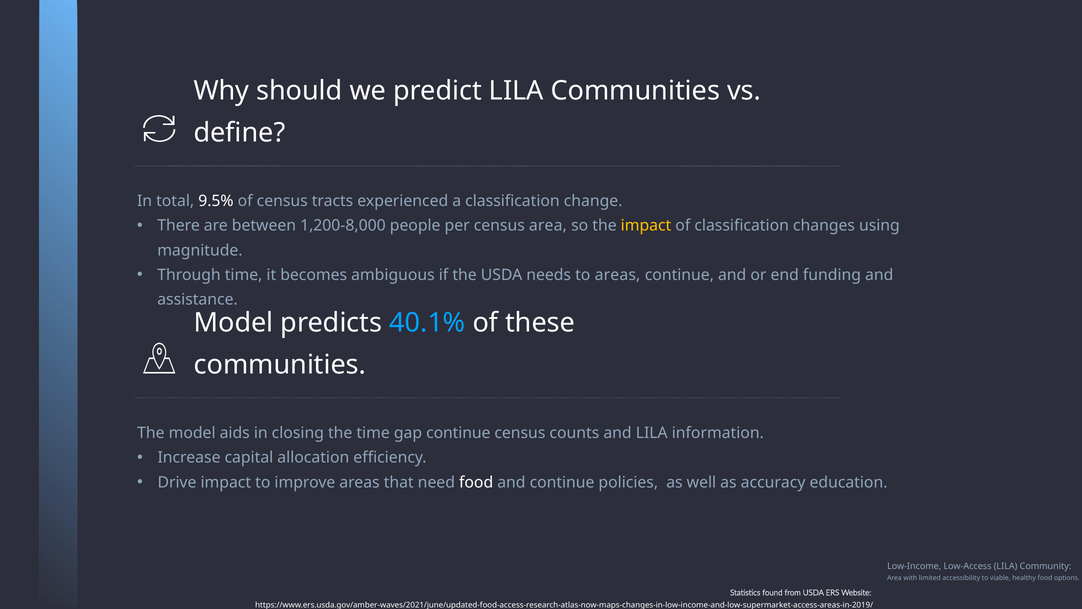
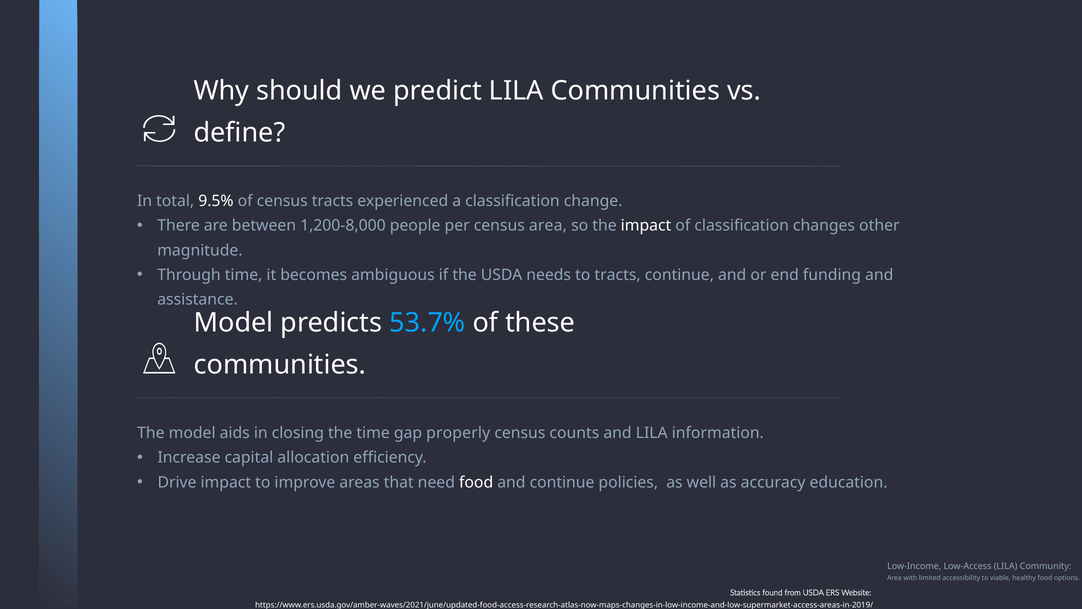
impact at (646, 226) colour: yellow -> white
using: using -> other
to areas: areas -> tracts
40.1%: 40.1% -> 53.7%
gap continue: continue -> properly
